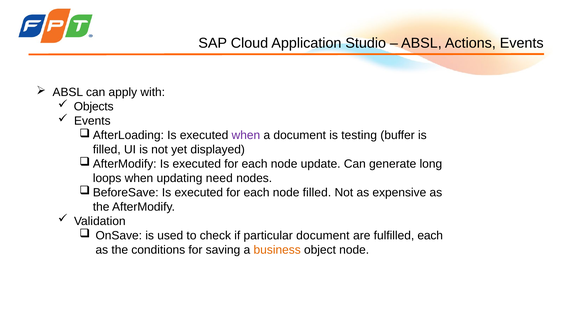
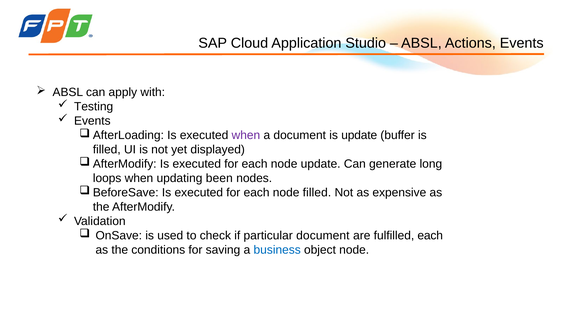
Objects: Objects -> Testing
is testing: testing -> update
need: need -> been
business colour: orange -> blue
